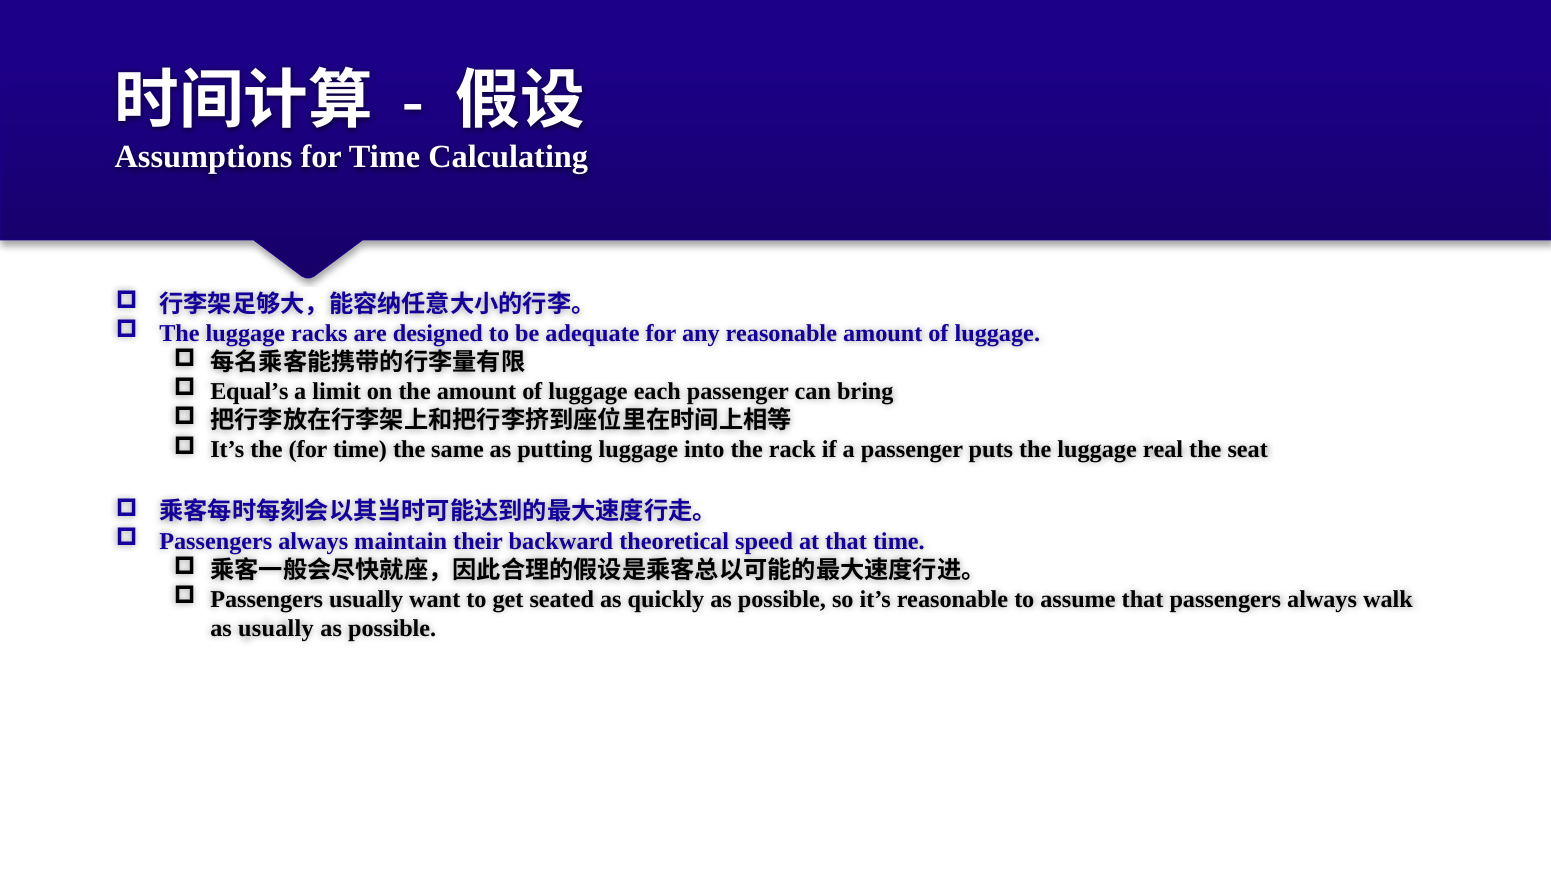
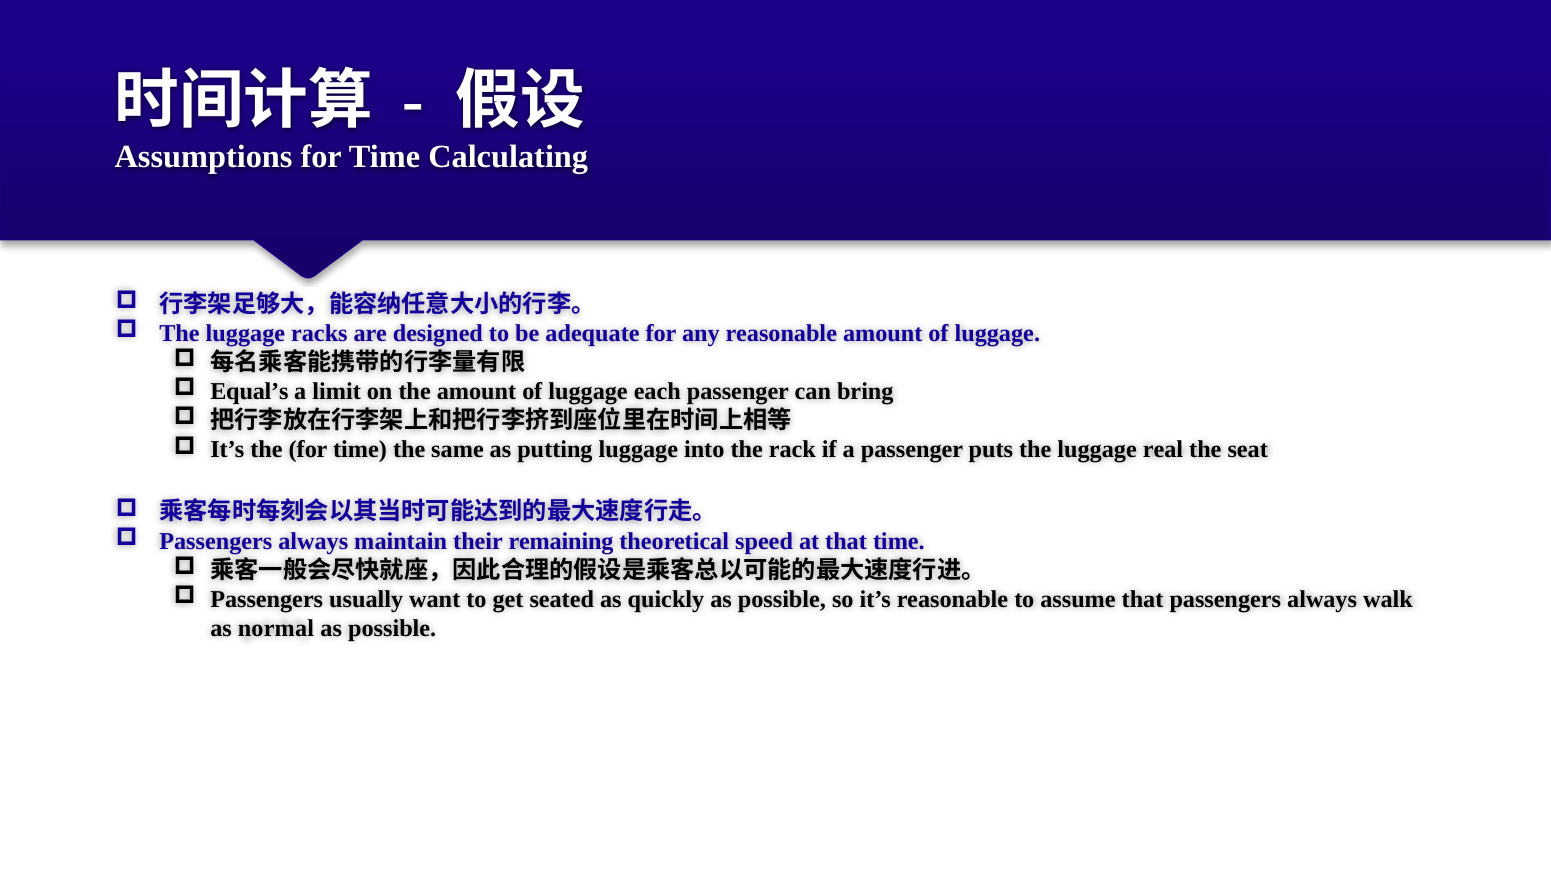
backward: backward -> remaining
as usually: usually -> normal
